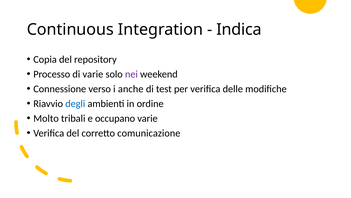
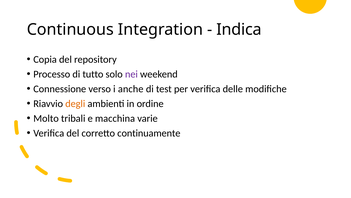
di varie: varie -> tutto
degli colour: blue -> orange
occupano: occupano -> macchina
comunicazione: comunicazione -> continuamente
